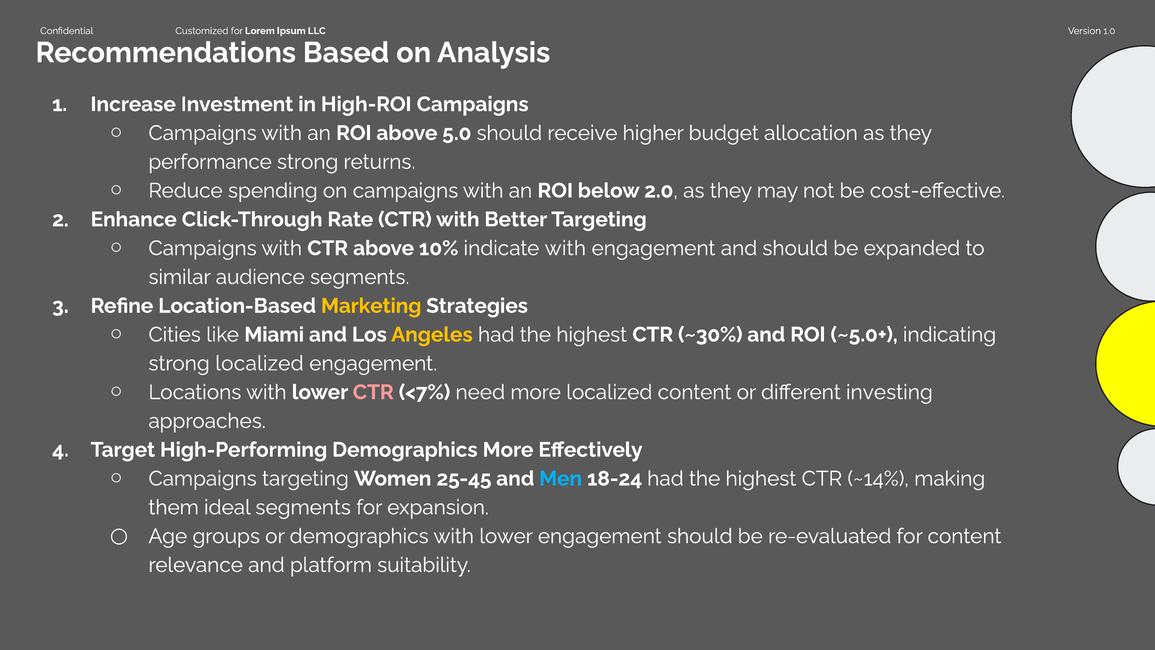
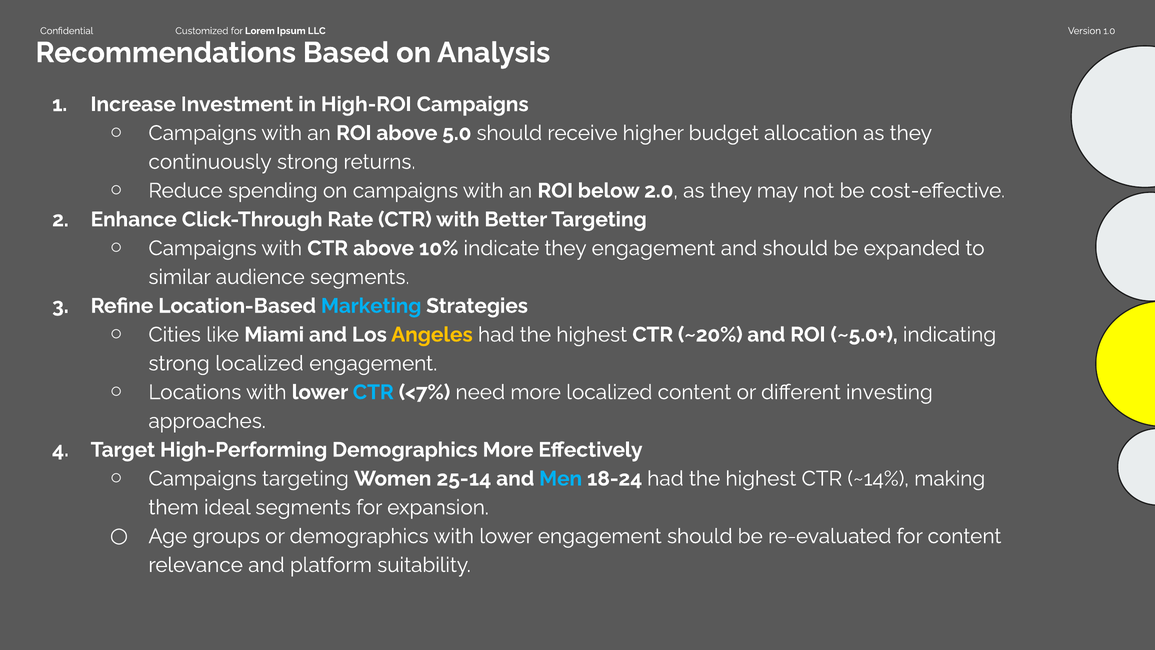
performance: performance -> continuously
indicate with: with -> they
Marketing colour: yellow -> light blue
~30%: ~30% -> ~20%
CTR at (373, 392) colour: pink -> light blue
25-45: 25-45 -> 25-14
